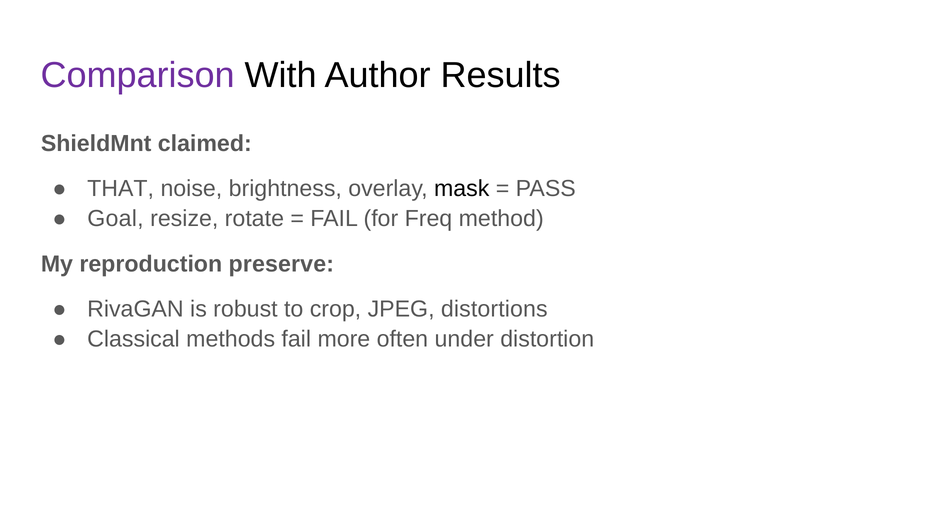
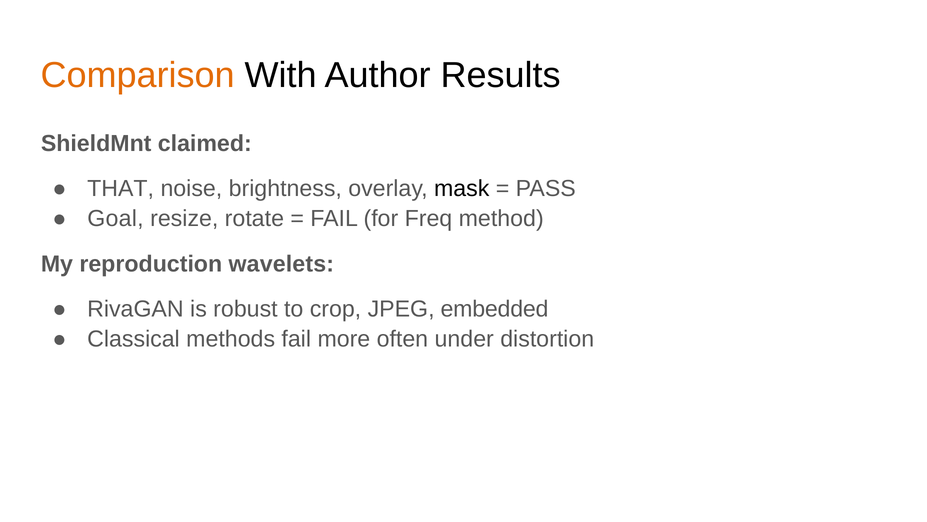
Comparison colour: purple -> orange
preserve: preserve -> wavelets
distortions: distortions -> embedded
